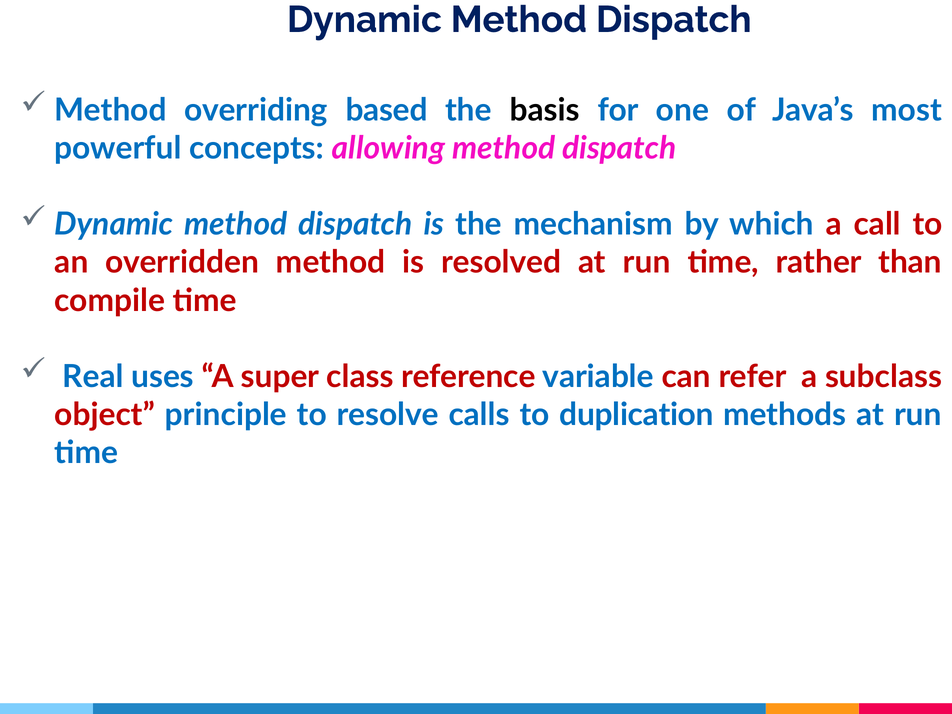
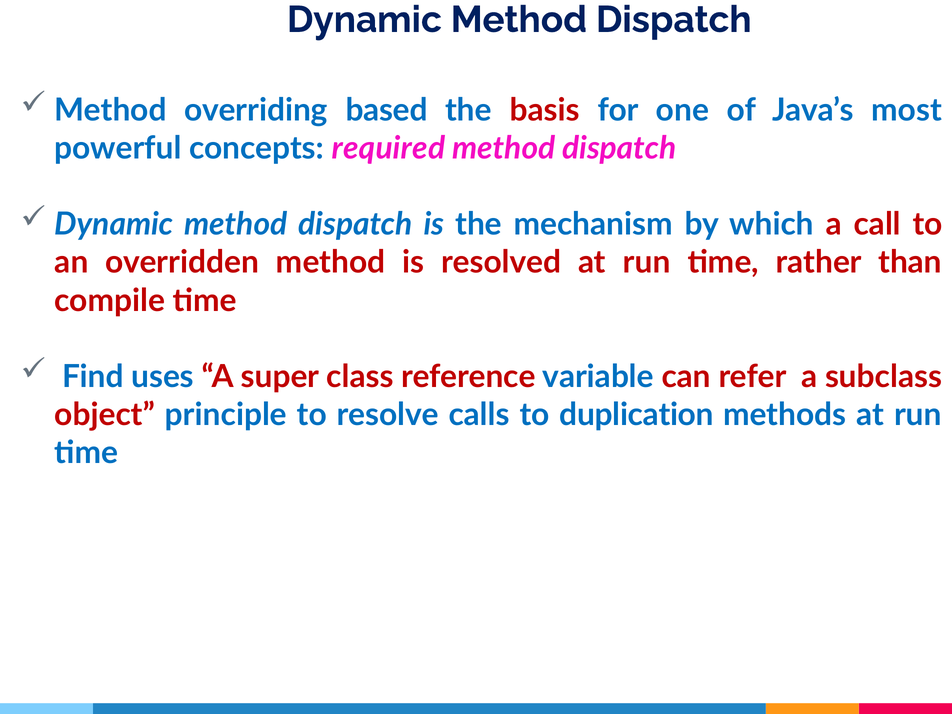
basis colour: black -> red
allowing: allowing -> required
Real: Real -> Find
